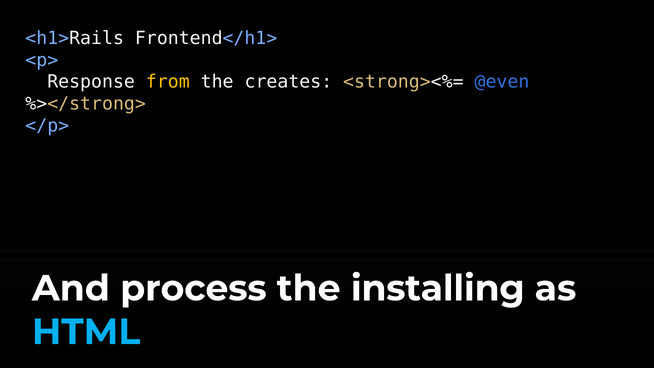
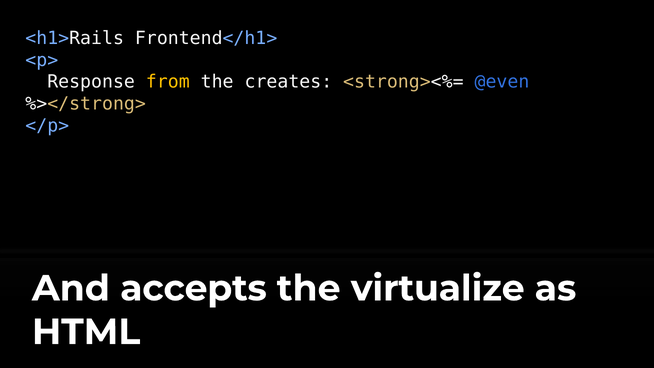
process: process -> accepts
installing: installing -> virtualize
HTML colour: light blue -> white
